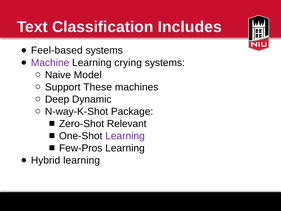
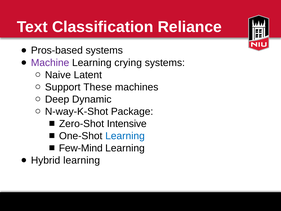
Includes: Includes -> Reliance
Feel-based: Feel-based -> Pros-based
Model: Model -> Latent
Relevant: Relevant -> Intensive
Learning at (125, 136) colour: purple -> blue
Few-Pros: Few-Pros -> Few-Mind
